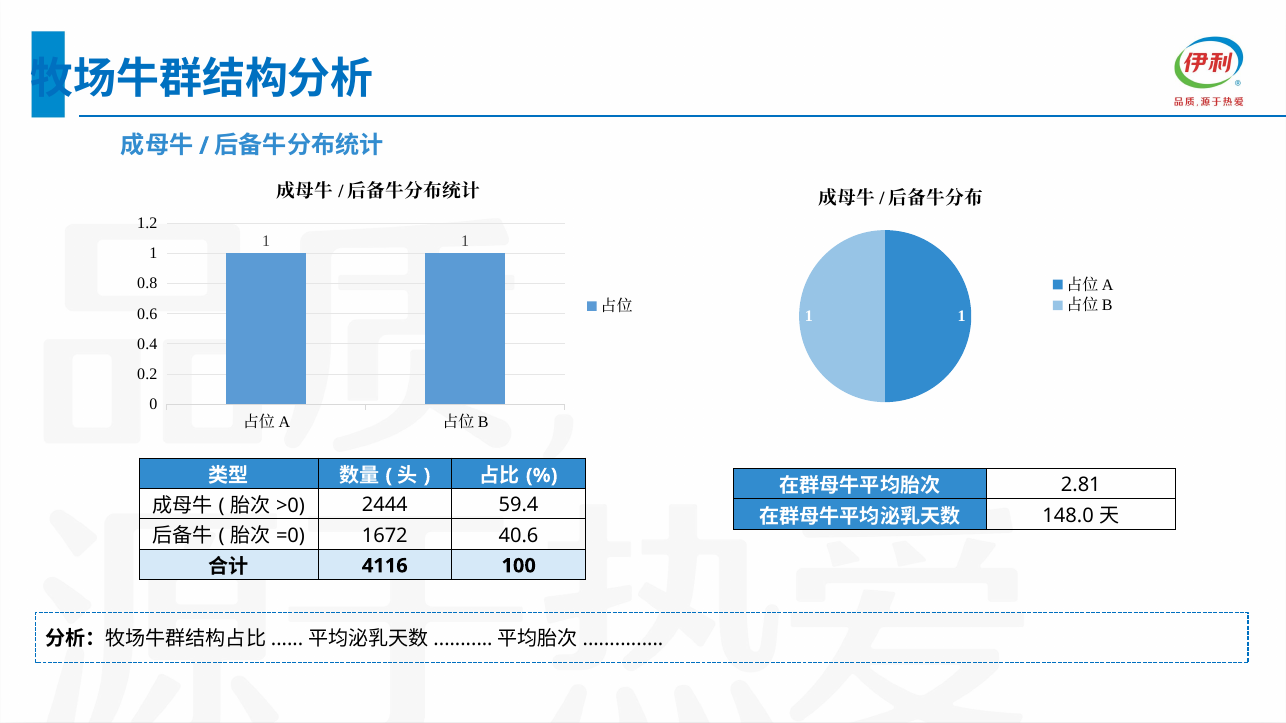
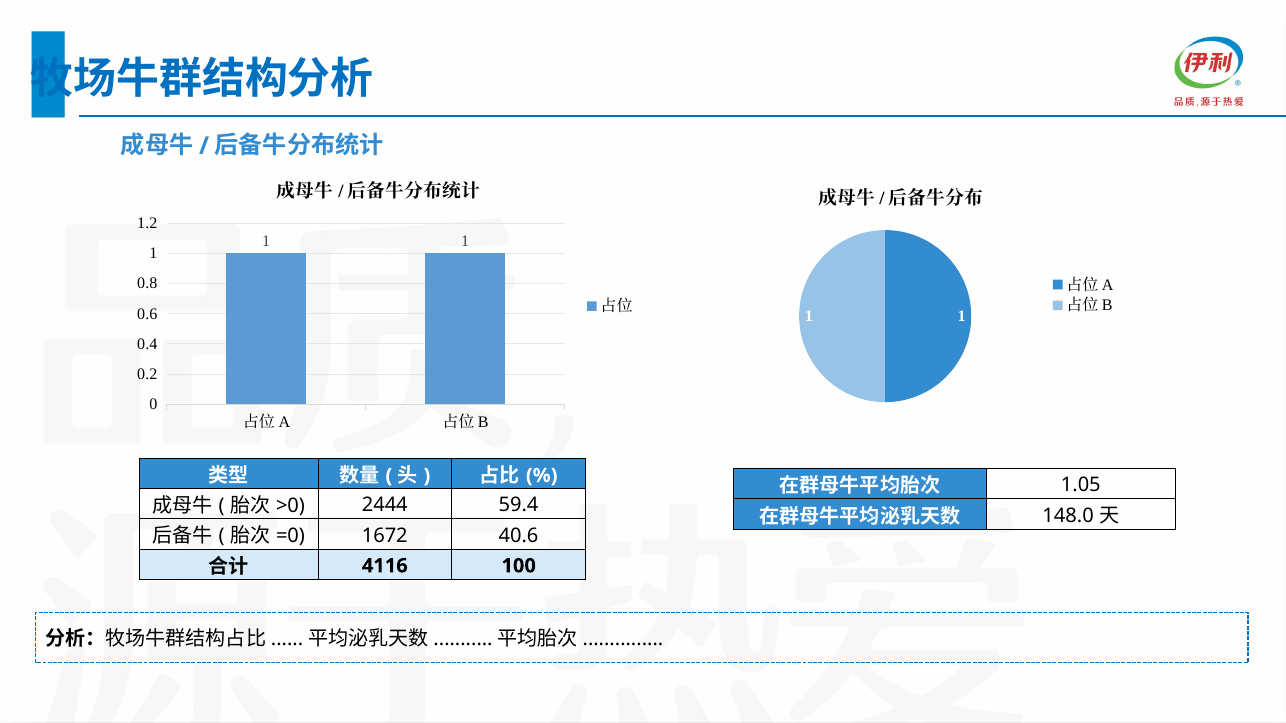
2.81: 2.81 -> 1.05
